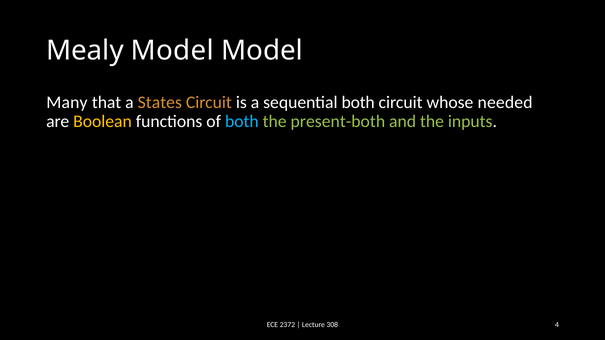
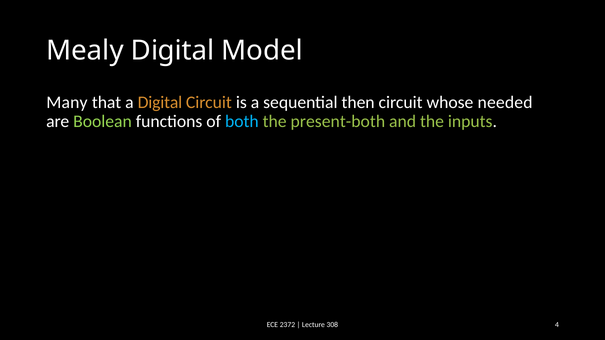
Mealy Model: Model -> Digital
a States: States -> Digital
sequential both: both -> then
Boolean colour: yellow -> light green
